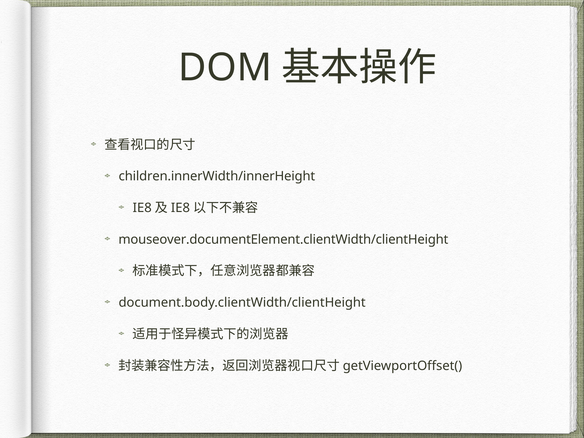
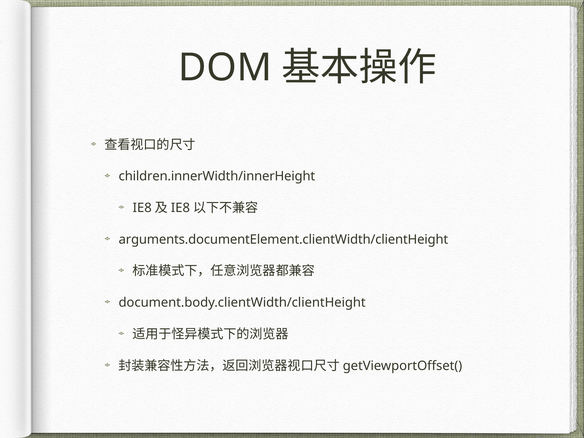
mouseover.documentElement.clientWidth/clientHeight: mouseover.documentElement.clientWidth/clientHeight -> arguments.documentElement.clientWidth/clientHeight
